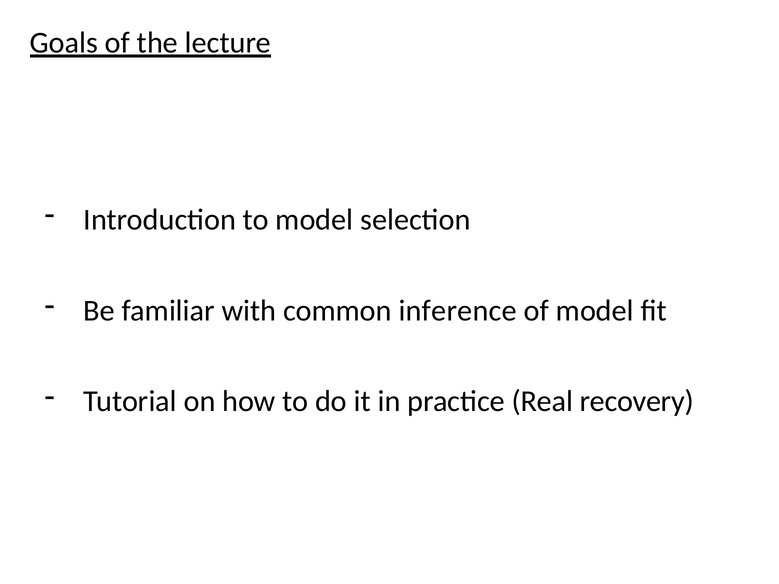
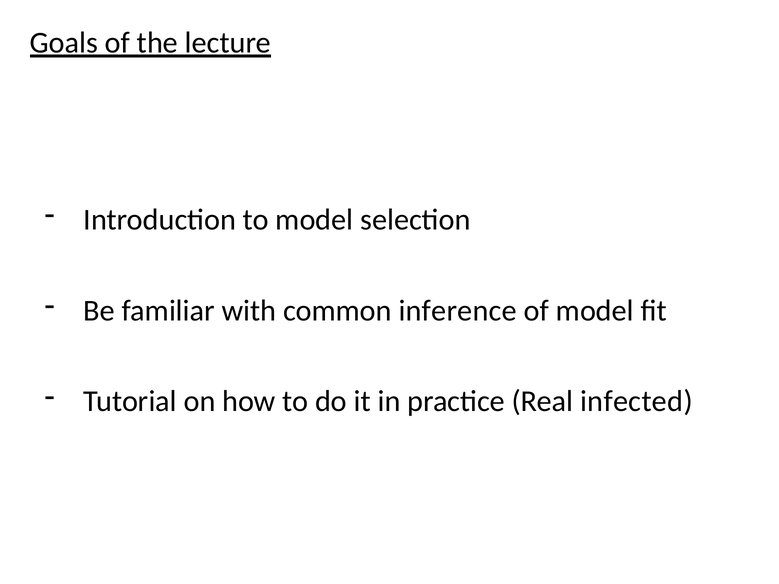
recovery: recovery -> infected
